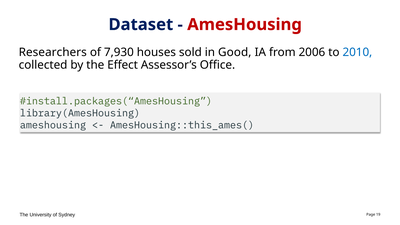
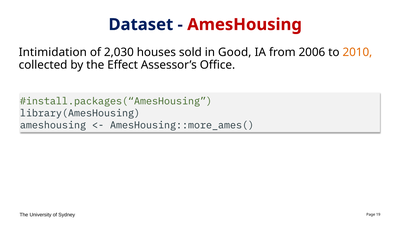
Researchers: Researchers -> Intimidation
7,930: 7,930 -> 2,030
2010 colour: blue -> orange
AmesHousing::this_ames(: AmesHousing::this_ames( -> AmesHousing::more_ames(
